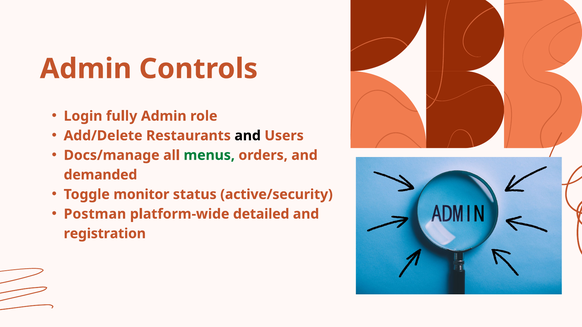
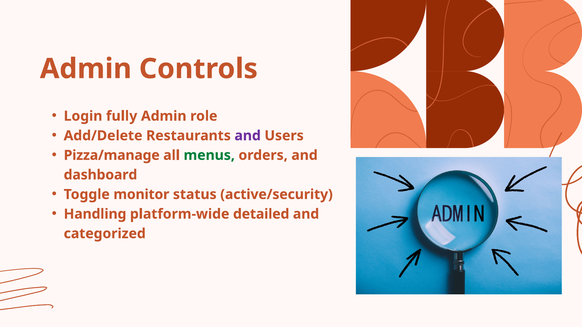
and at (248, 136) colour: black -> purple
Docs/manage: Docs/manage -> Pizza/manage
demanded: demanded -> dashboard
Postman: Postman -> Handling
registration: registration -> categorized
